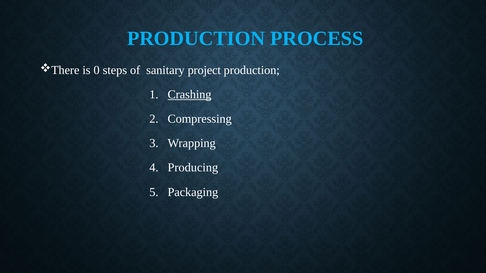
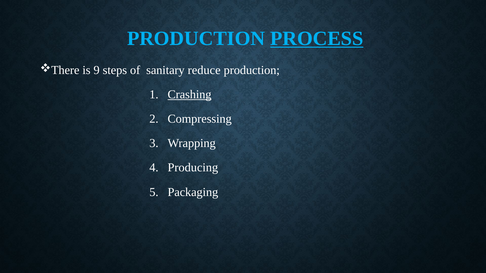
PROCESS underline: none -> present
0: 0 -> 9
project: project -> reduce
